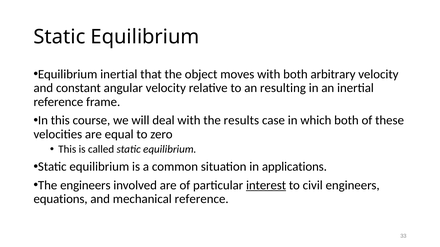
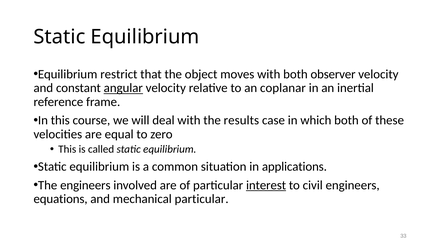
Equilibrium inertial: inertial -> restrict
arbitrary: arbitrary -> observer
angular underline: none -> present
resulting: resulting -> coplanar
mechanical reference: reference -> particular
